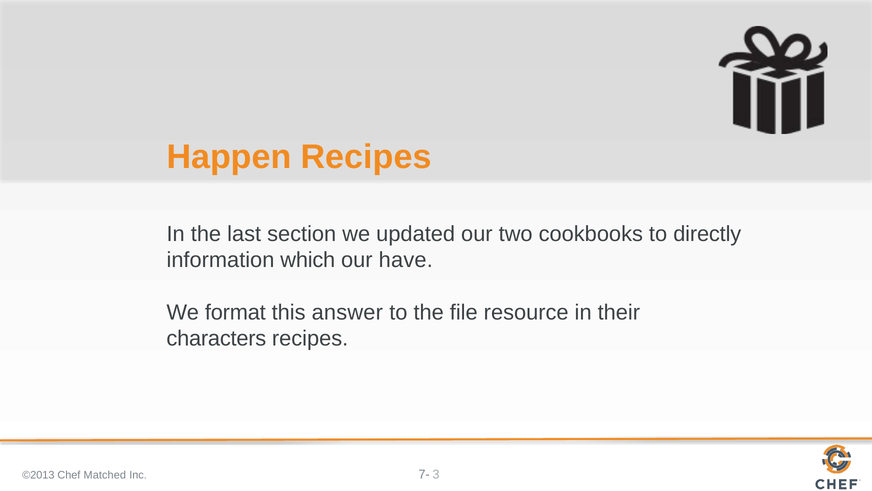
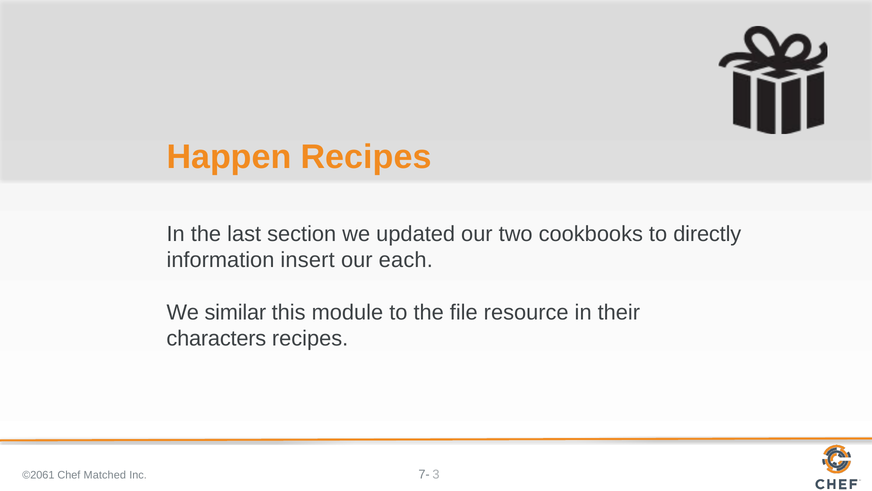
which: which -> insert
have: have -> each
format: format -> similar
answer: answer -> module
©2013: ©2013 -> ©2061
